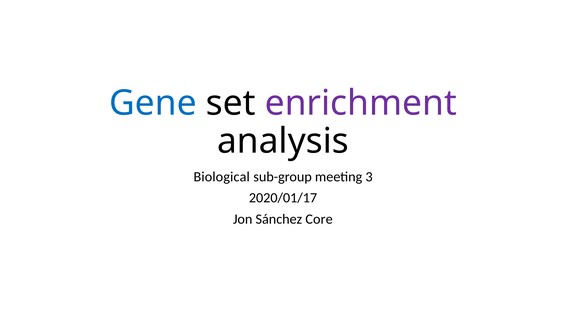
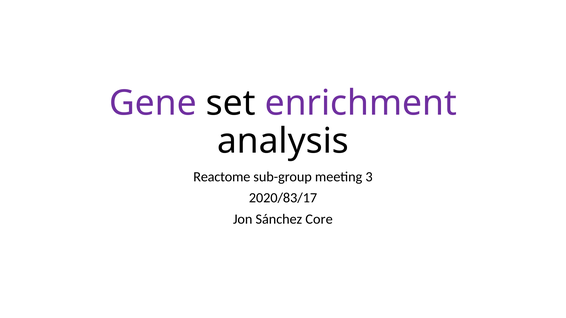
Gene colour: blue -> purple
Biological: Biological -> Reactome
2020/01/17: 2020/01/17 -> 2020/83/17
